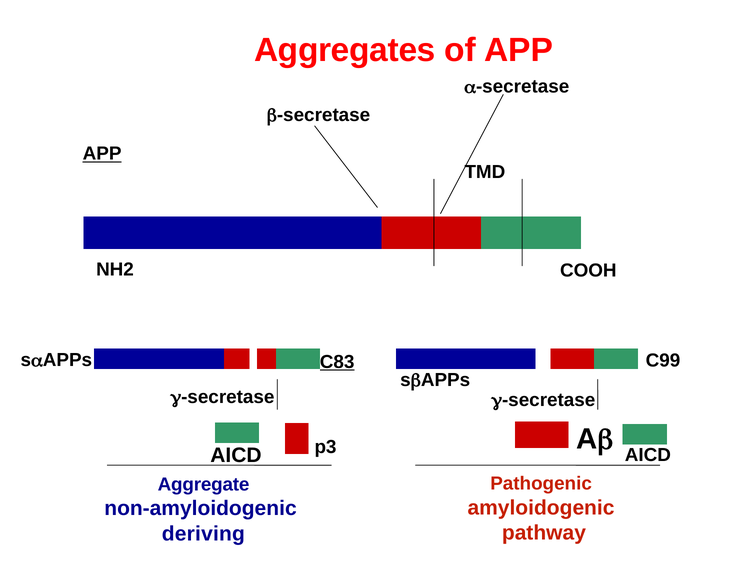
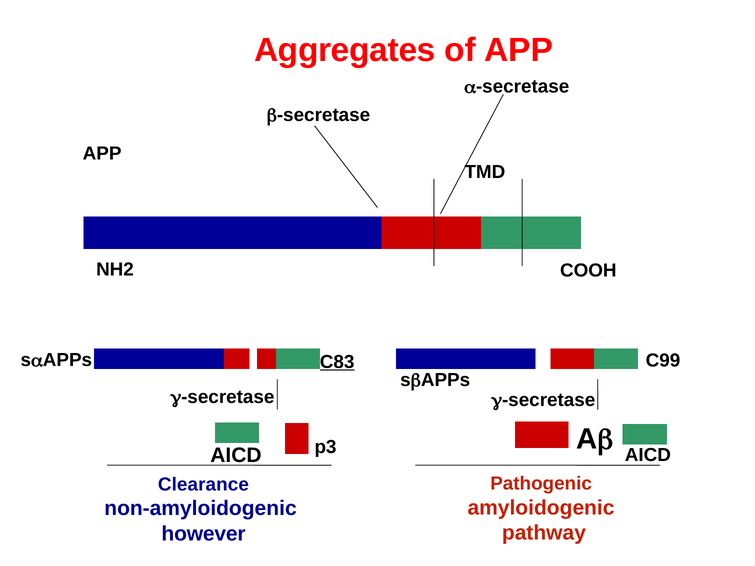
APP at (102, 154) underline: present -> none
Aggregate: Aggregate -> Clearance
deriving: deriving -> however
